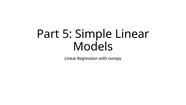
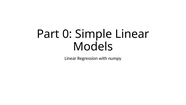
5: 5 -> 0
